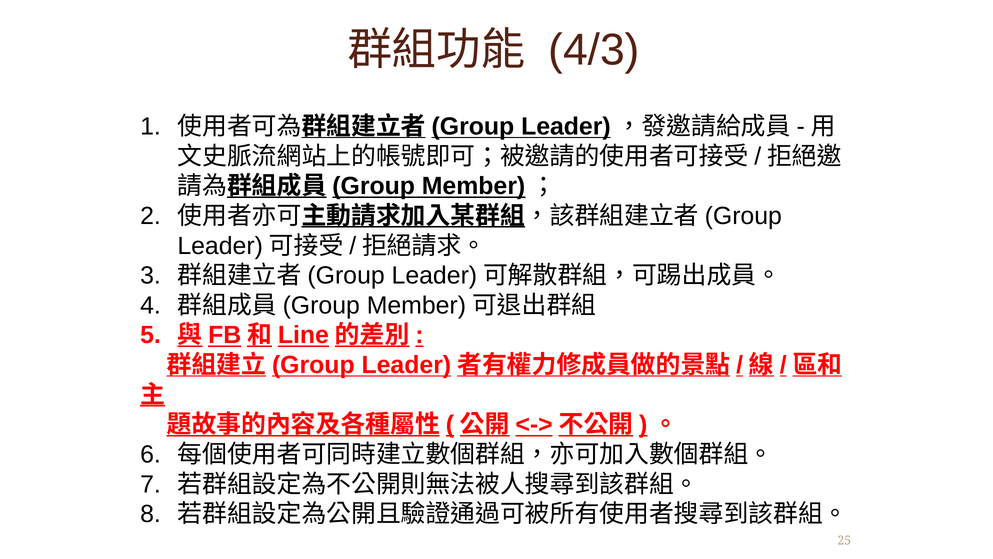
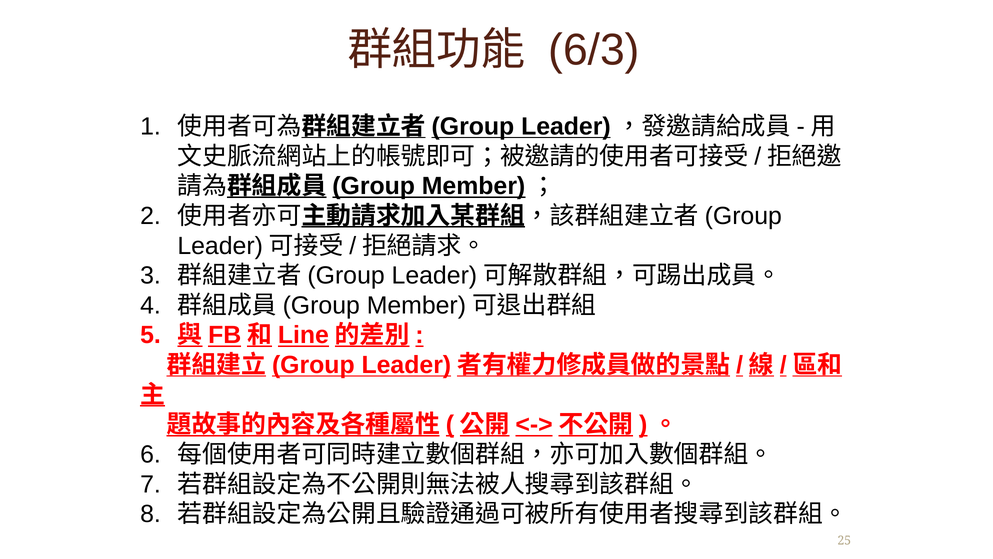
4/3: 4/3 -> 6/3
